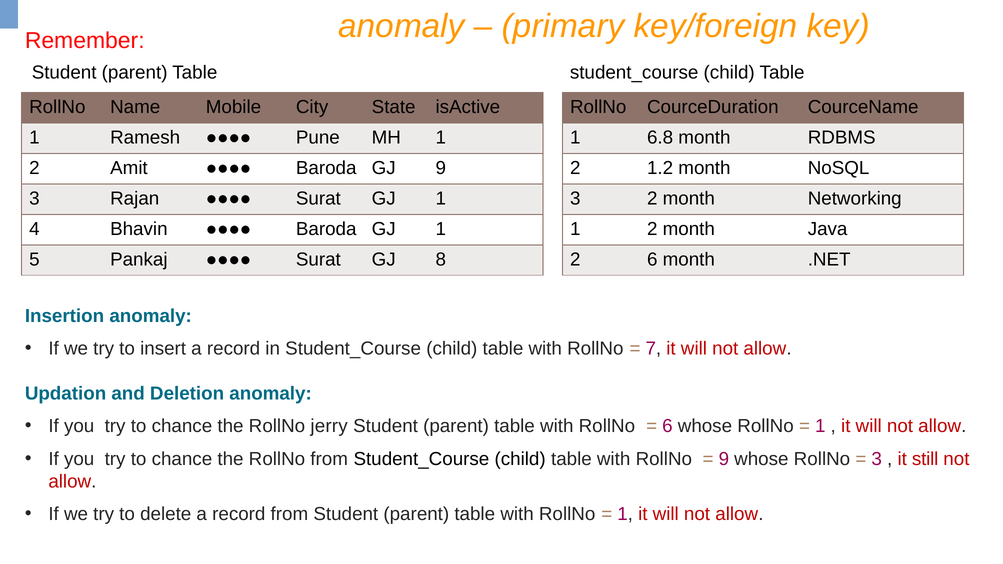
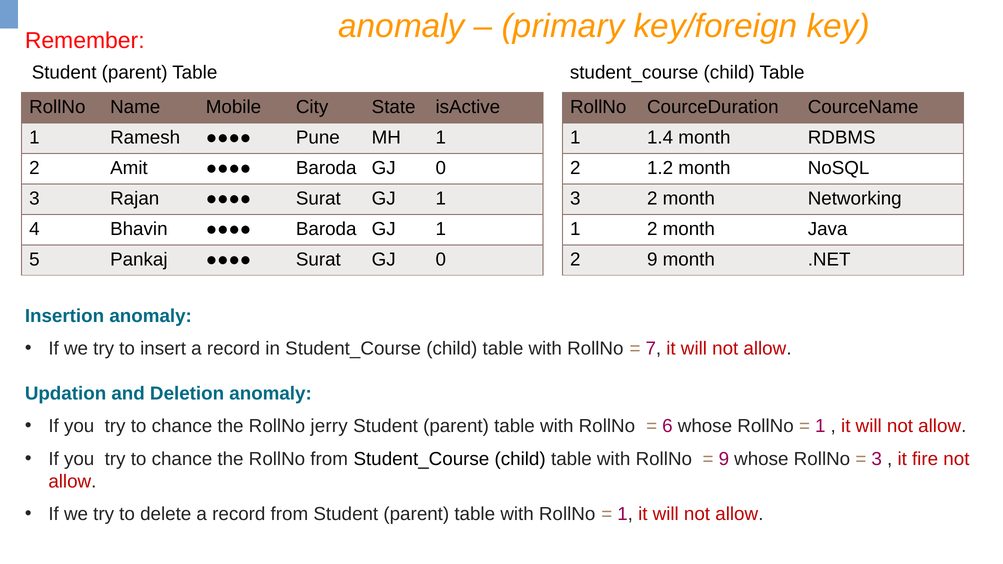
6.8: 6.8 -> 1.4
Baroda GJ 9: 9 -> 0
Surat GJ 8: 8 -> 0
2 6: 6 -> 9
still: still -> fire
